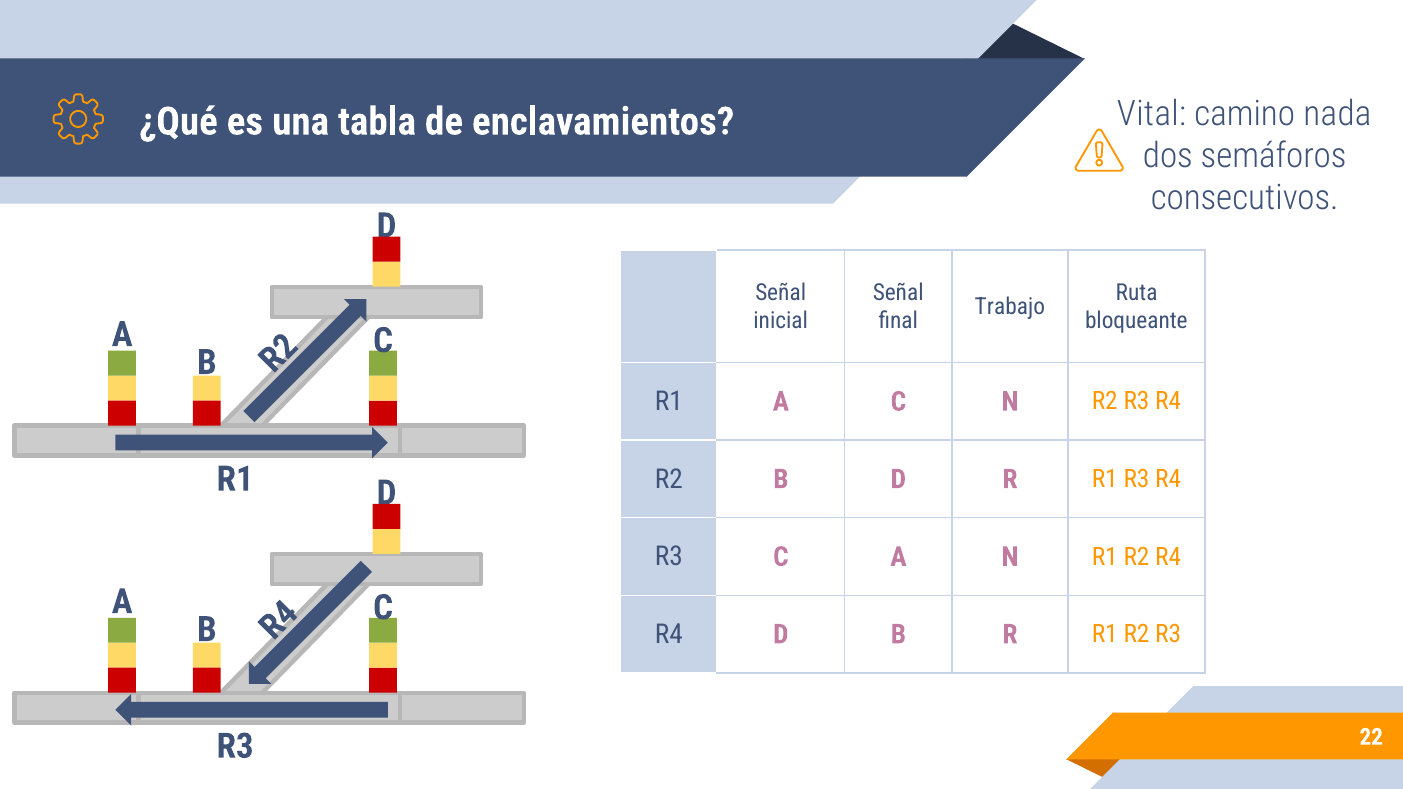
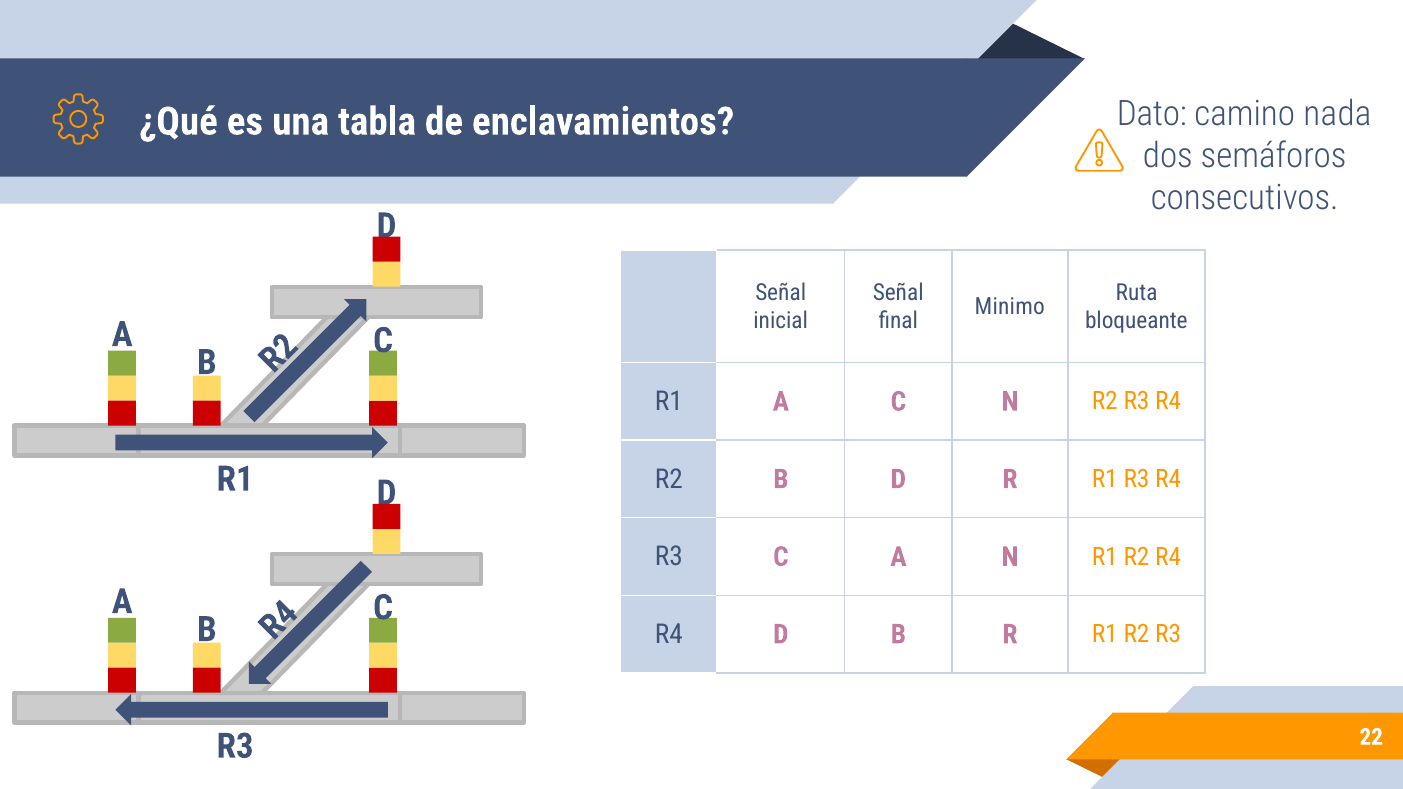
Vital: Vital -> Dato
Trabajo: Trabajo -> Minimo
